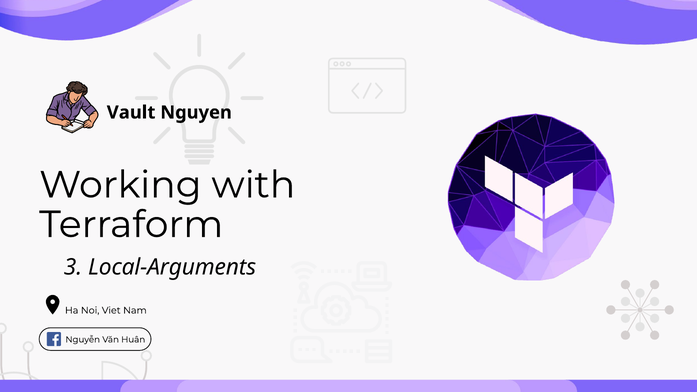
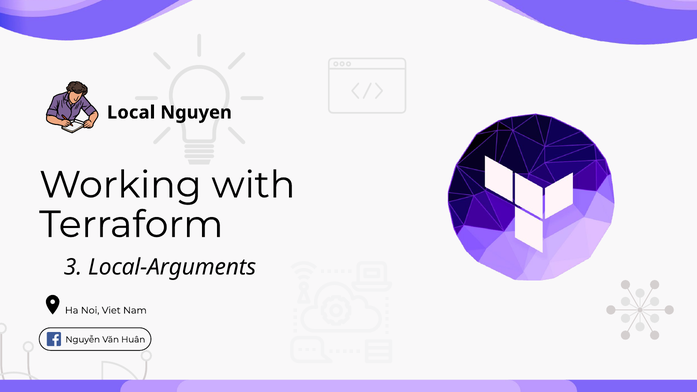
Vault: Vault -> Local
